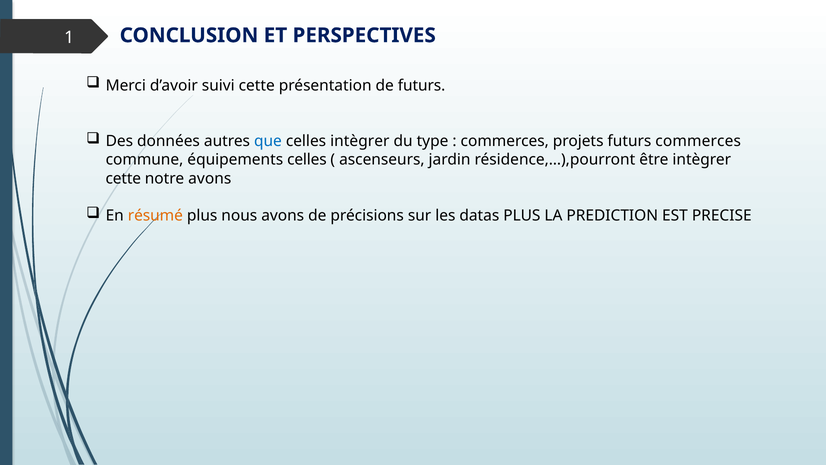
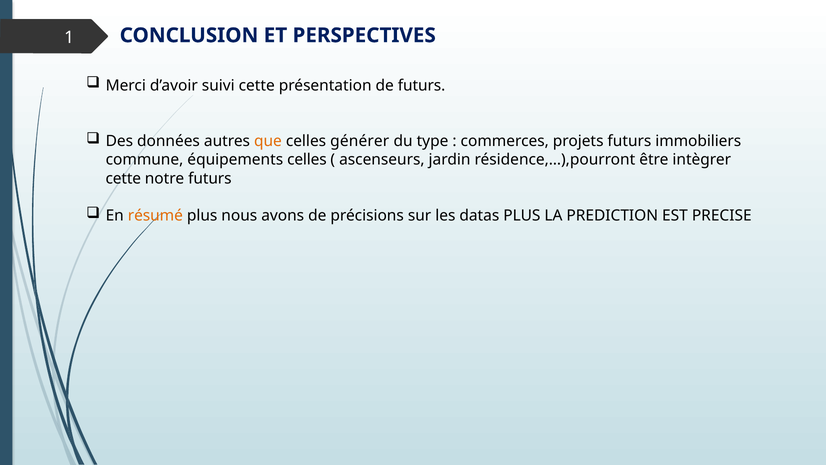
que colour: blue -> orange
celles intègrer: intègrer -> générer
futurs commerces: commerces -> immobiliers
notre avons: avons -> futurs
